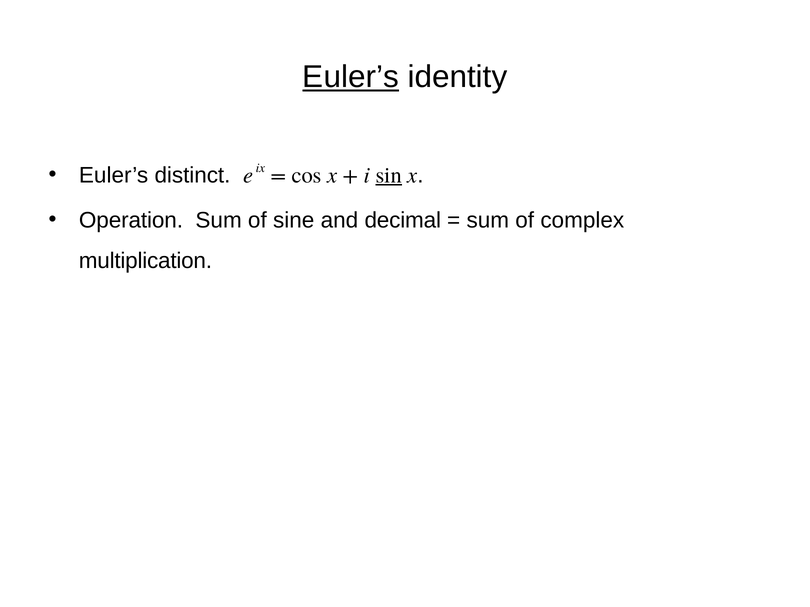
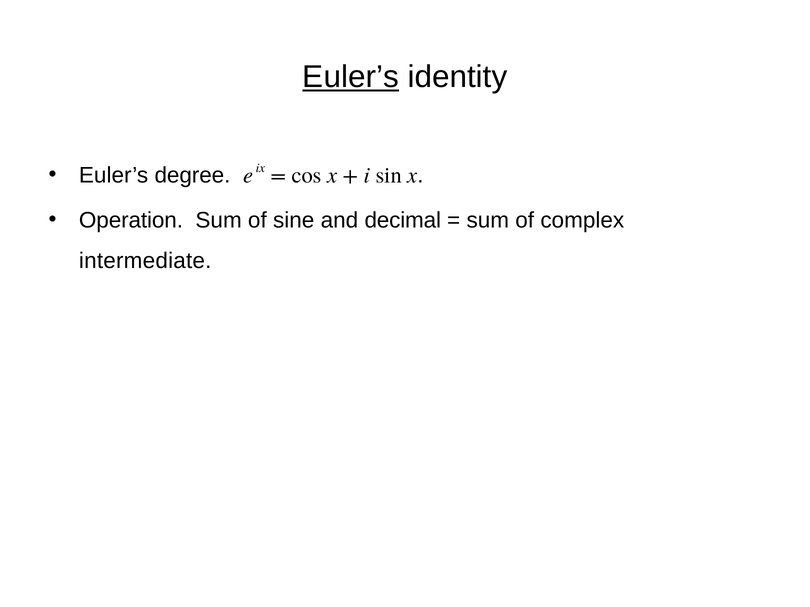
distinct: distinct -> degree
sin underline: present -> none
multiplication: multiplication -> intermediate
